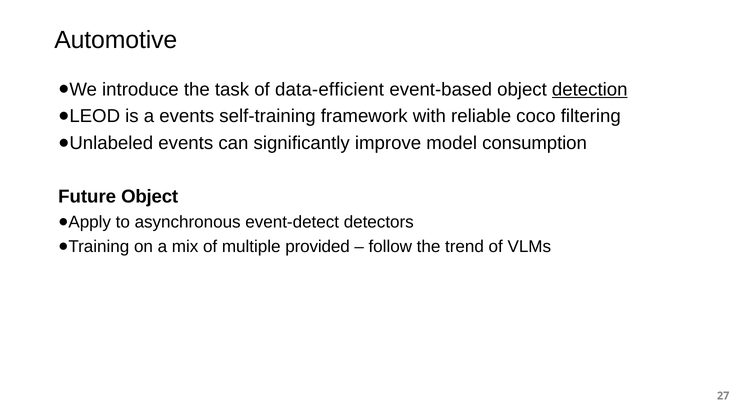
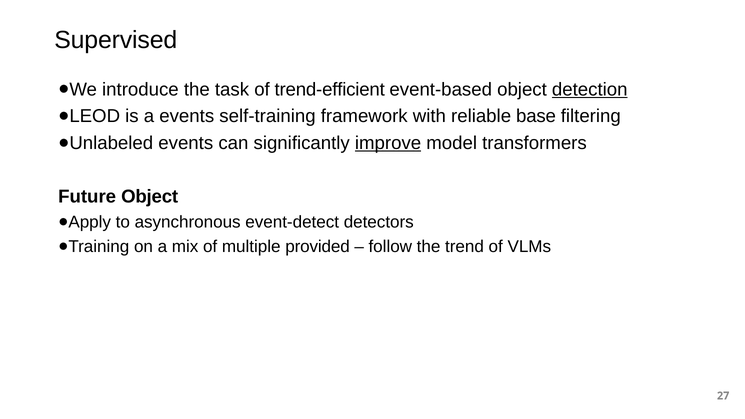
Automotive: Automotive -> Supervised
data-efficient: data-efficient -> trend-efficient
coco: coco -> base
improve underline: none -> present
consumption: consumption -> transformers
